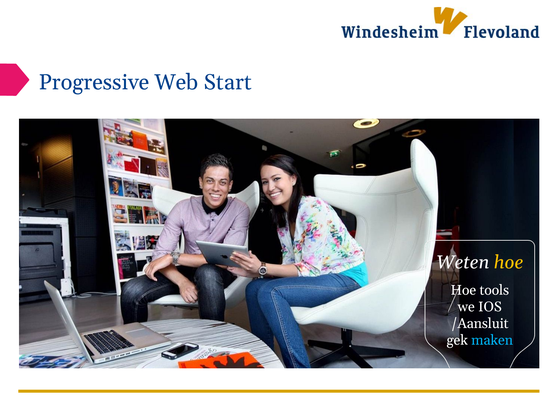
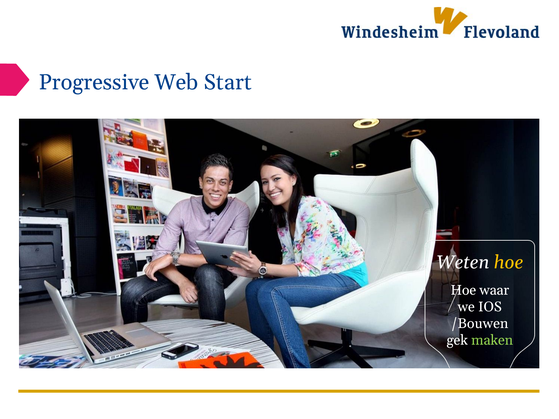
tools: tools -> waar
/Aansluit: /Aansluit -> /Bouwen
maken colour: light blue -> light green
